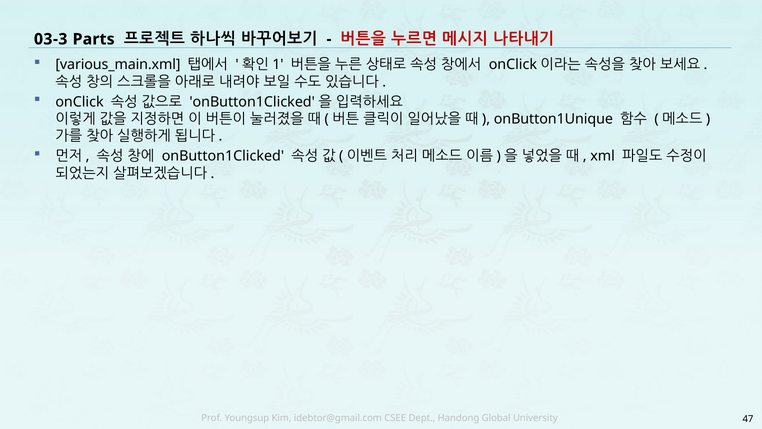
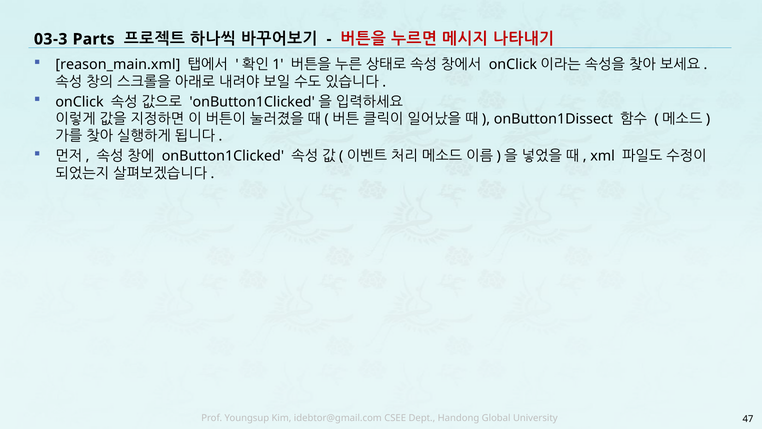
various_main.xml: various_main.xml -> reason_main.xml
onButton1Unique: onButton1Unique -> onButton1Dissect
